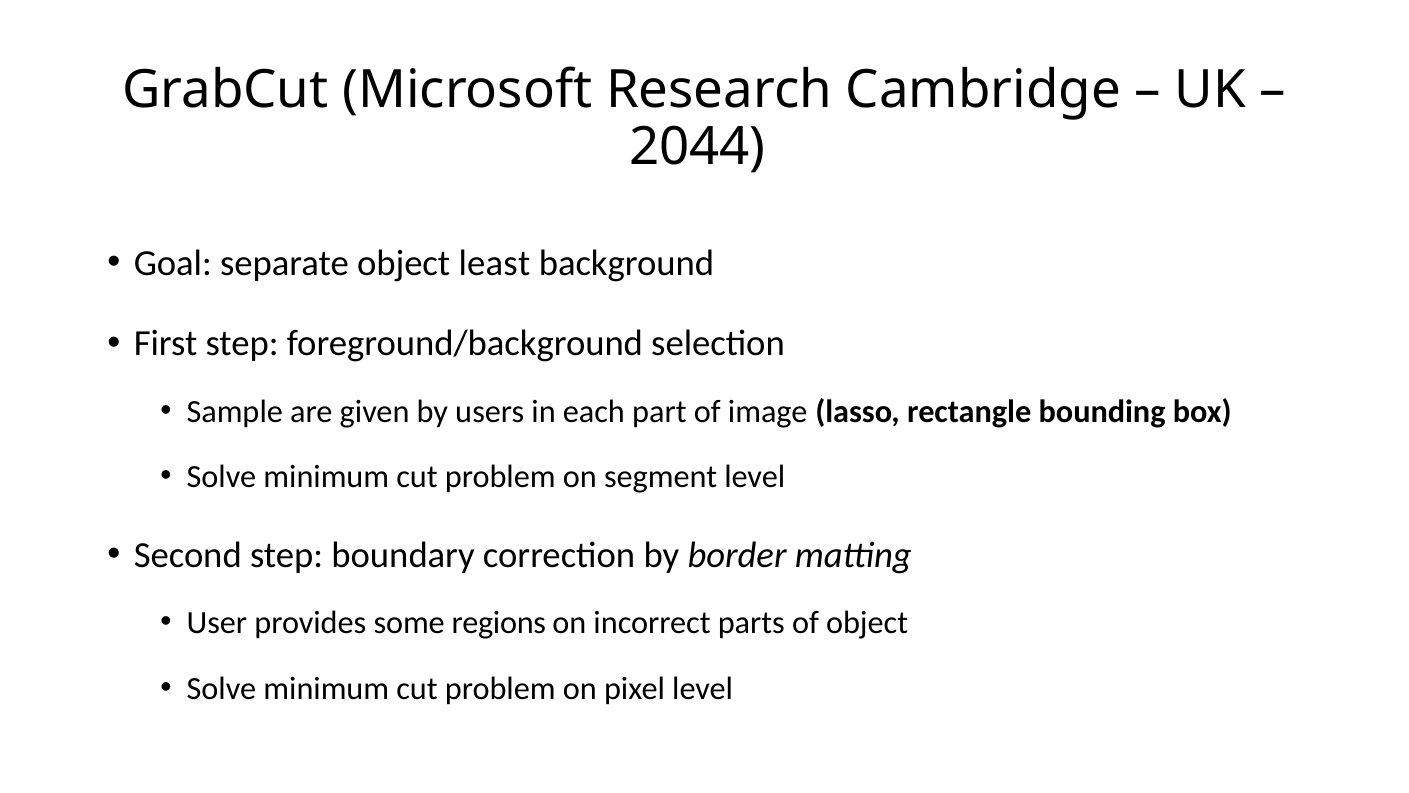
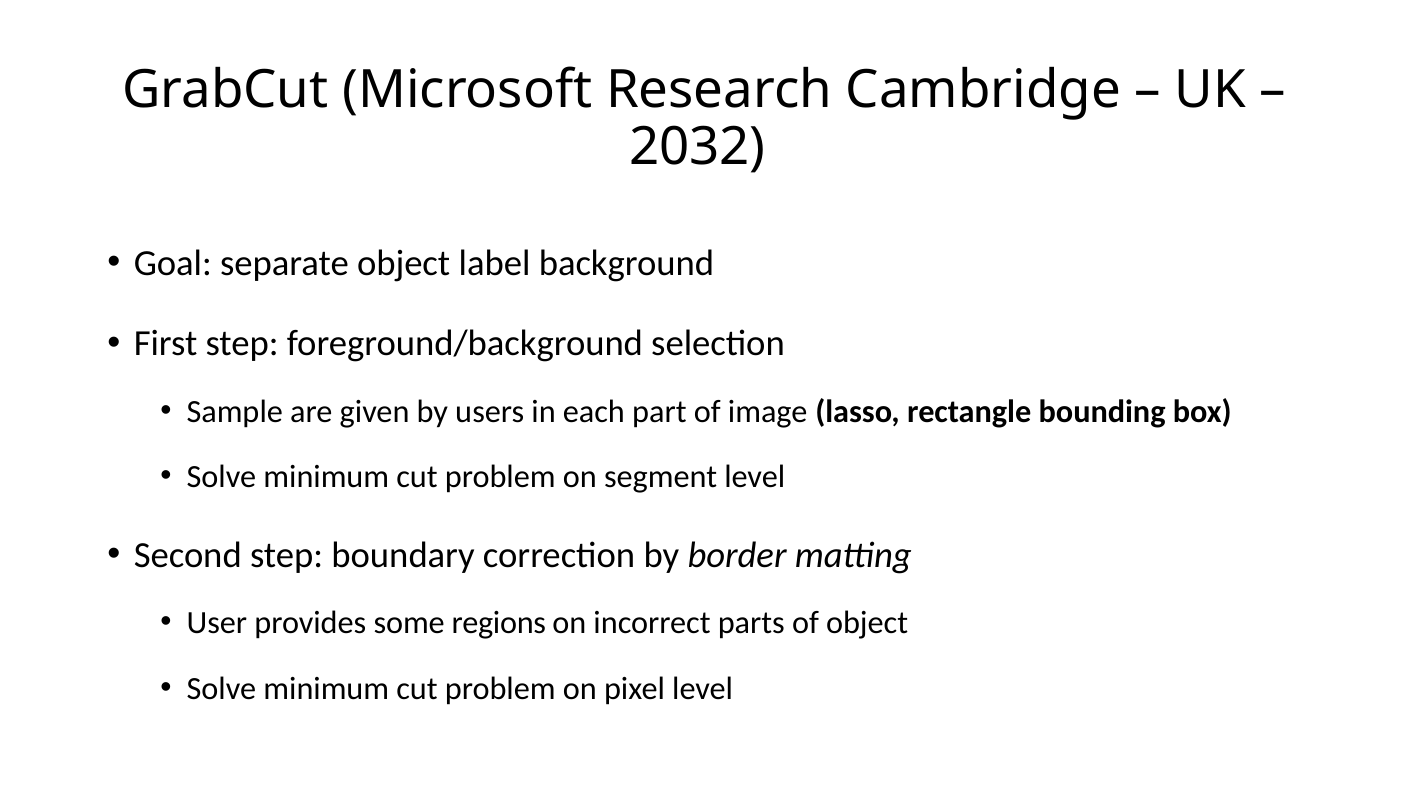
2044: 2044 -> 2032
least: least -> label
